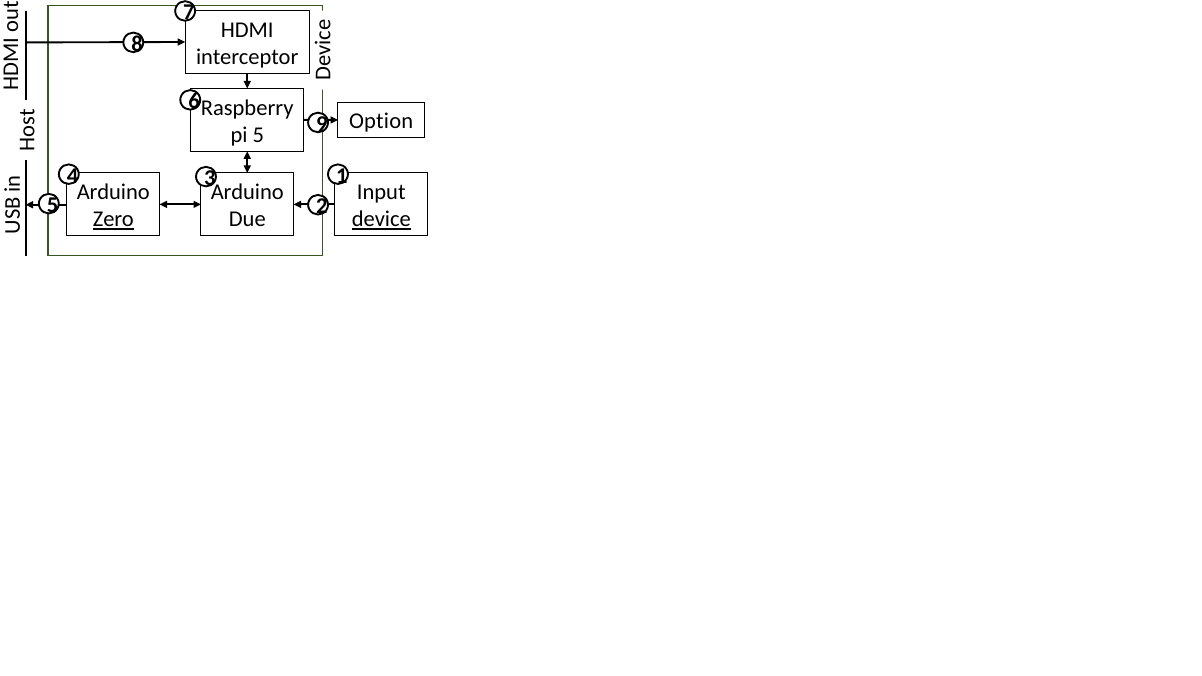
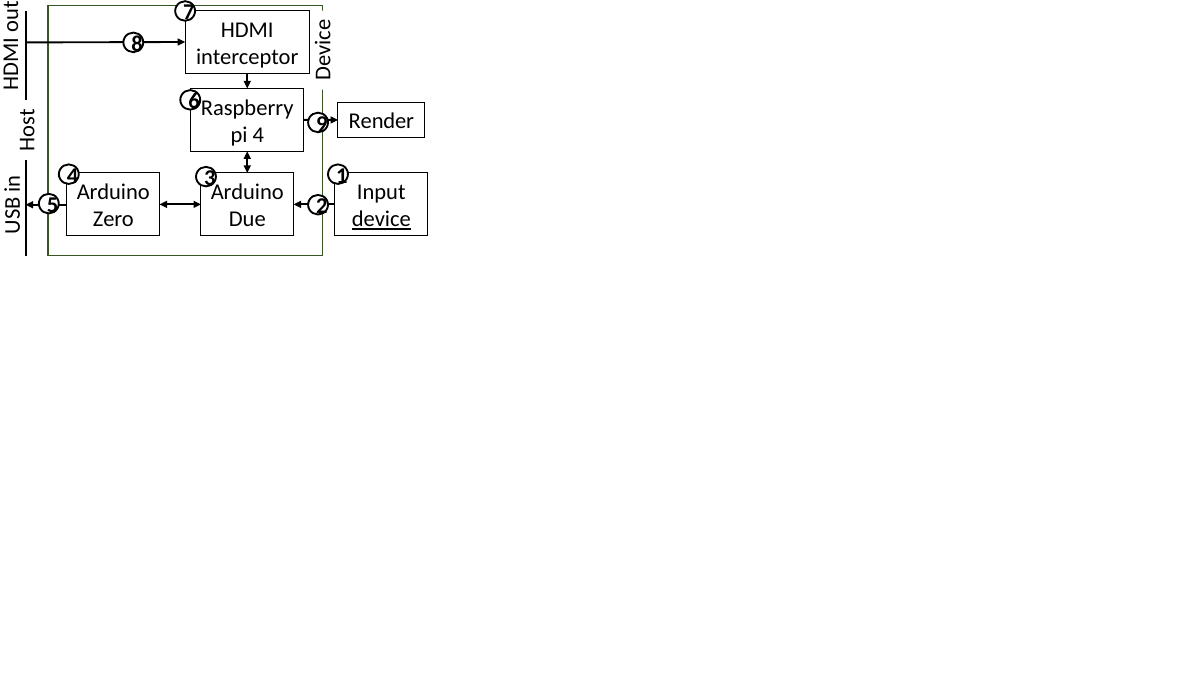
Option: Option -> Render
pi 5: 5 -> 4
Zero underline: present -> none
